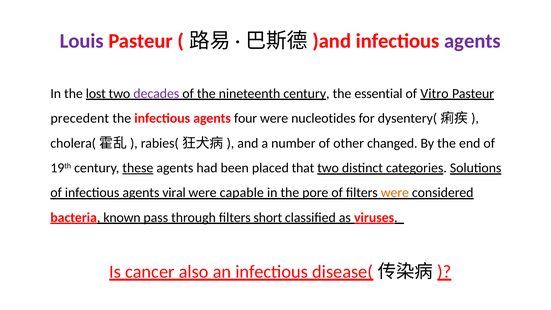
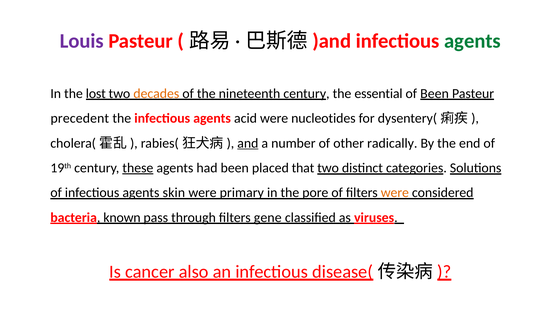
agents at (472, 41) colour: purple -> green
decades colour: purple -> orange
of Vitro: Vitro -> Been
four: four -> acid
and underline: none -> present
changed: changed -> radically
viral: viral -> skin
capable: capable -> primary
short: short -> gene
